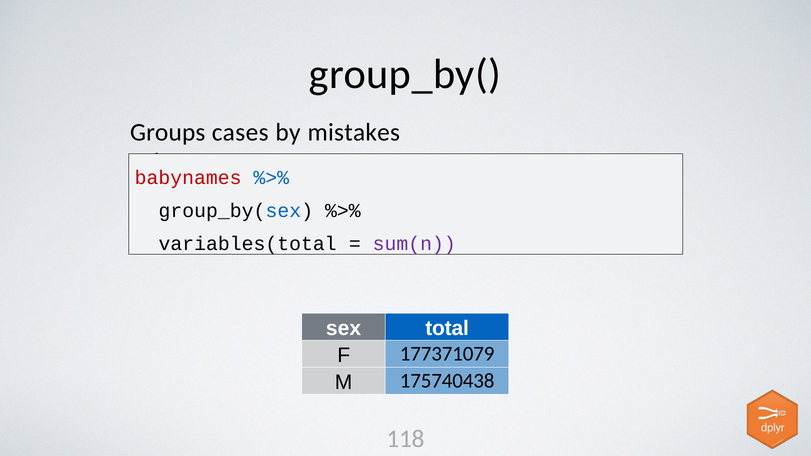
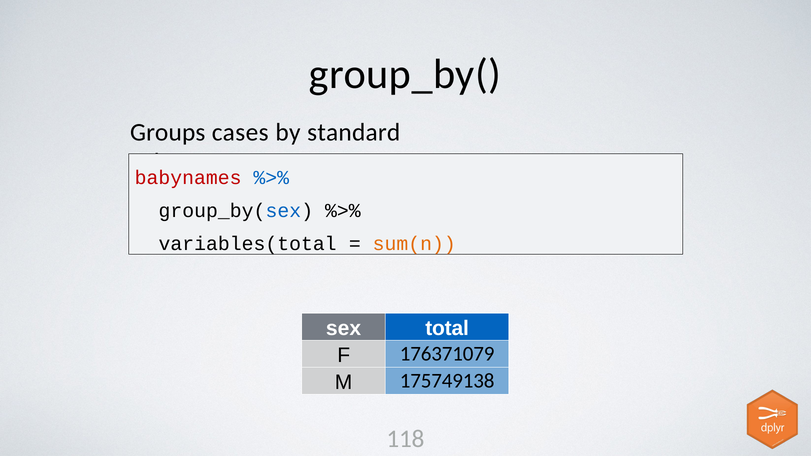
mistakes: mistakes -> standard
sum(n colour: purple -> orange
177371079: 177371079 -> 176371079
175740438: 175740438 -> 175749138
